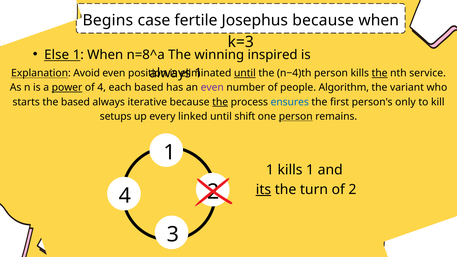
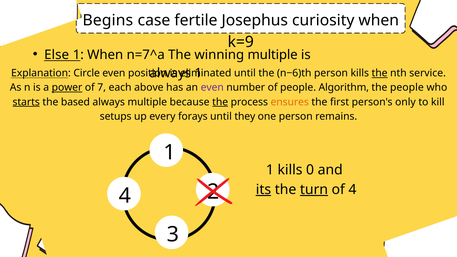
Josephus because: because -> curiosity
k=3: k=3 -> k=9
n=8^a: n=8^a -> n=7^a
winning inspired: inspired -> multiple
Avoid: Avoid -> Circle
until at (245, 73) underline: present -> none
n−4)th: n−4)th -> n−6)th
of 4: 4 -> 7
each based: based -> above
the variant: variant -> people
starts underline: none -> present
always iterative: iterative -> multiple
ensures colour: blue -> orange
linked: linked -> forays
shift: shift -> they
person at (296, 116) underline: present -> none
kills 1: 1 -> 0
turn underline: none -> present
of 2: 2 -> 4
